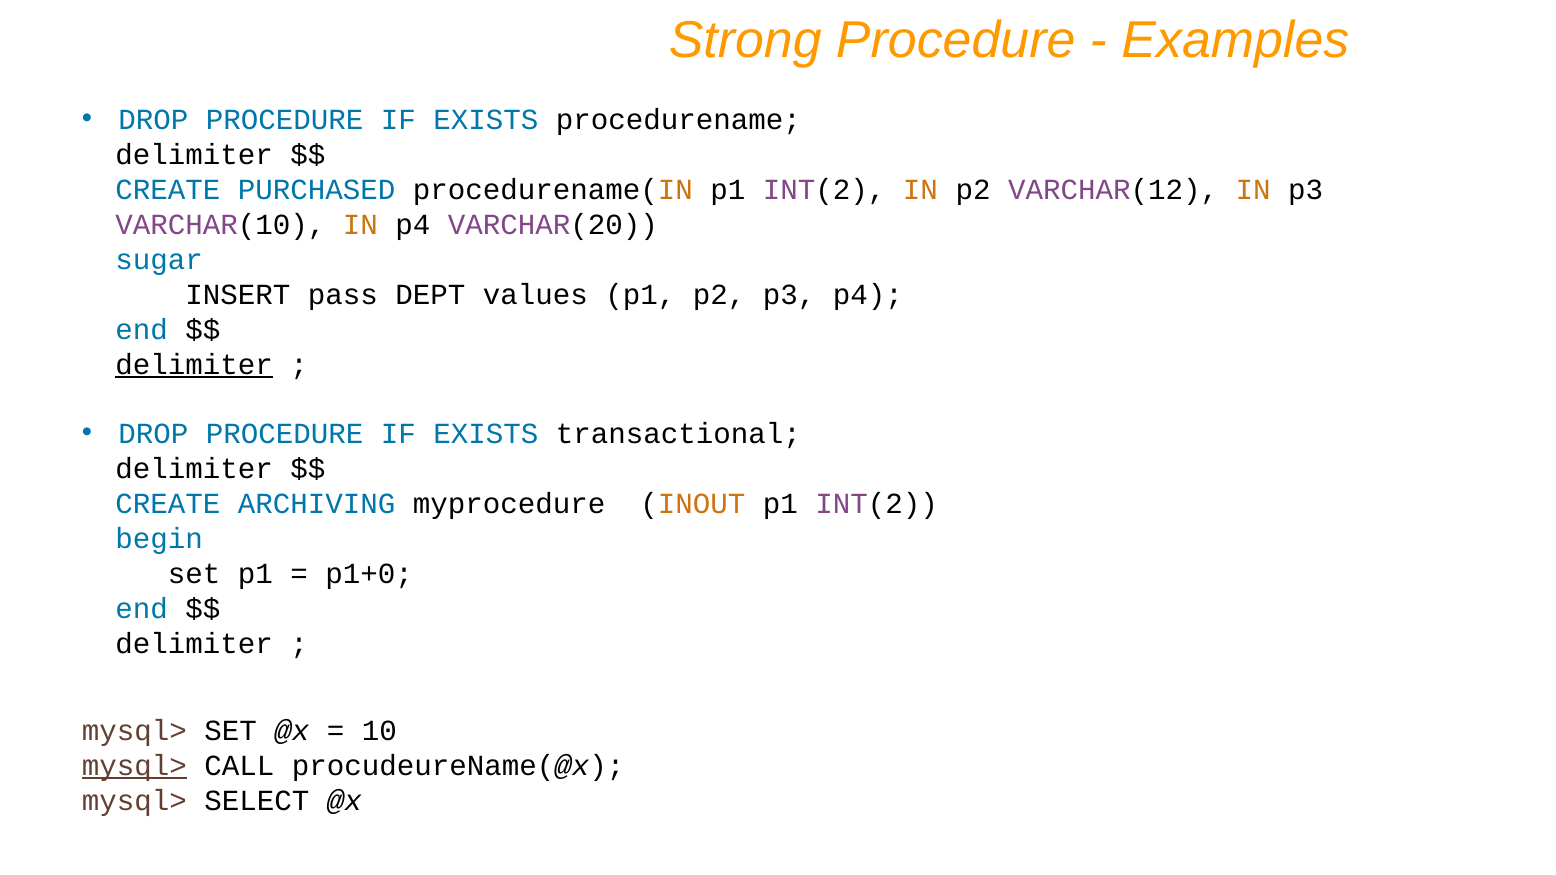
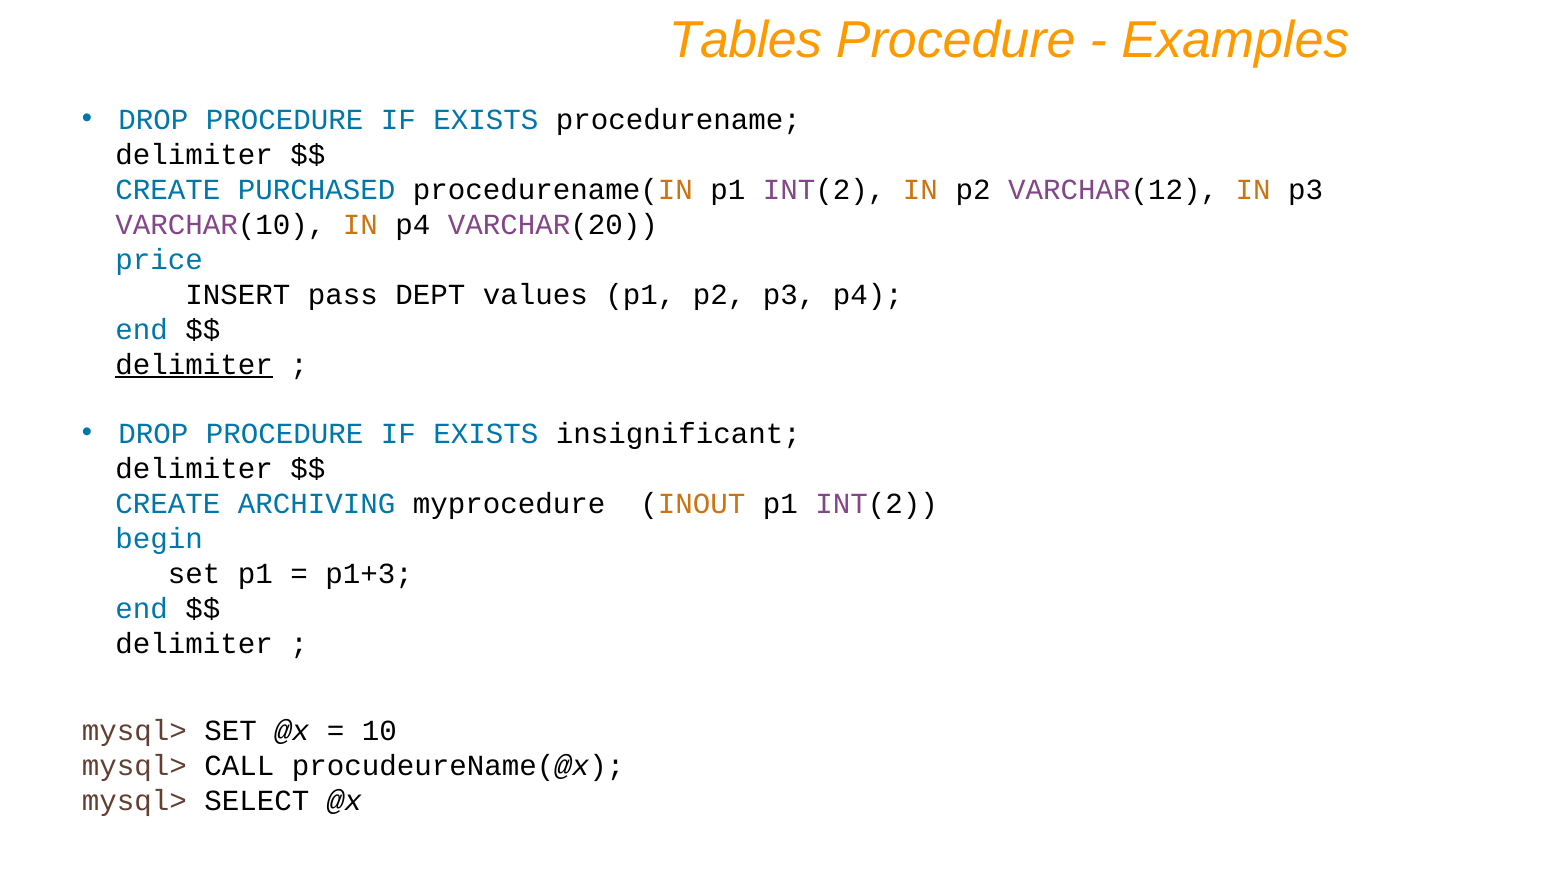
Strong: Strong -> Tables
sugar: sugar -> price
transactional: transactional -> insignificant
p1+0: p1+0 -> p1+3
mysql> at (134, 766) underline: present -> none
